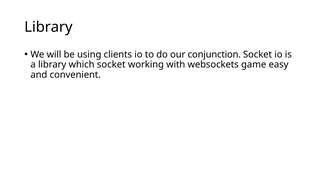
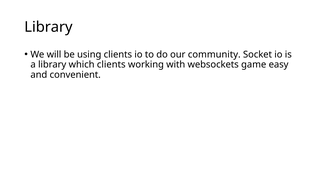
conjunction: conjunction -> community
which socket: socket -> clients
